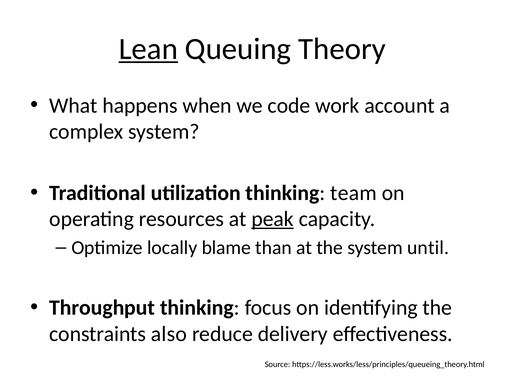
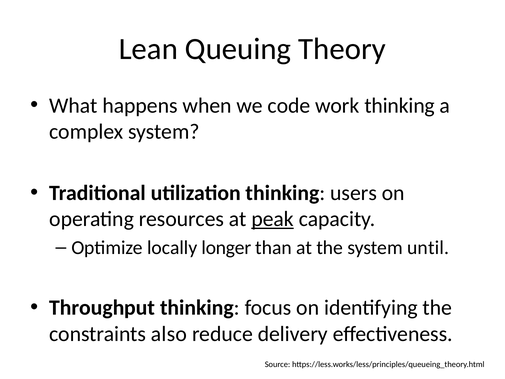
Lean underline: present -> none
work account: account -> thinking
team: team -> users
blame: blame -> longer
